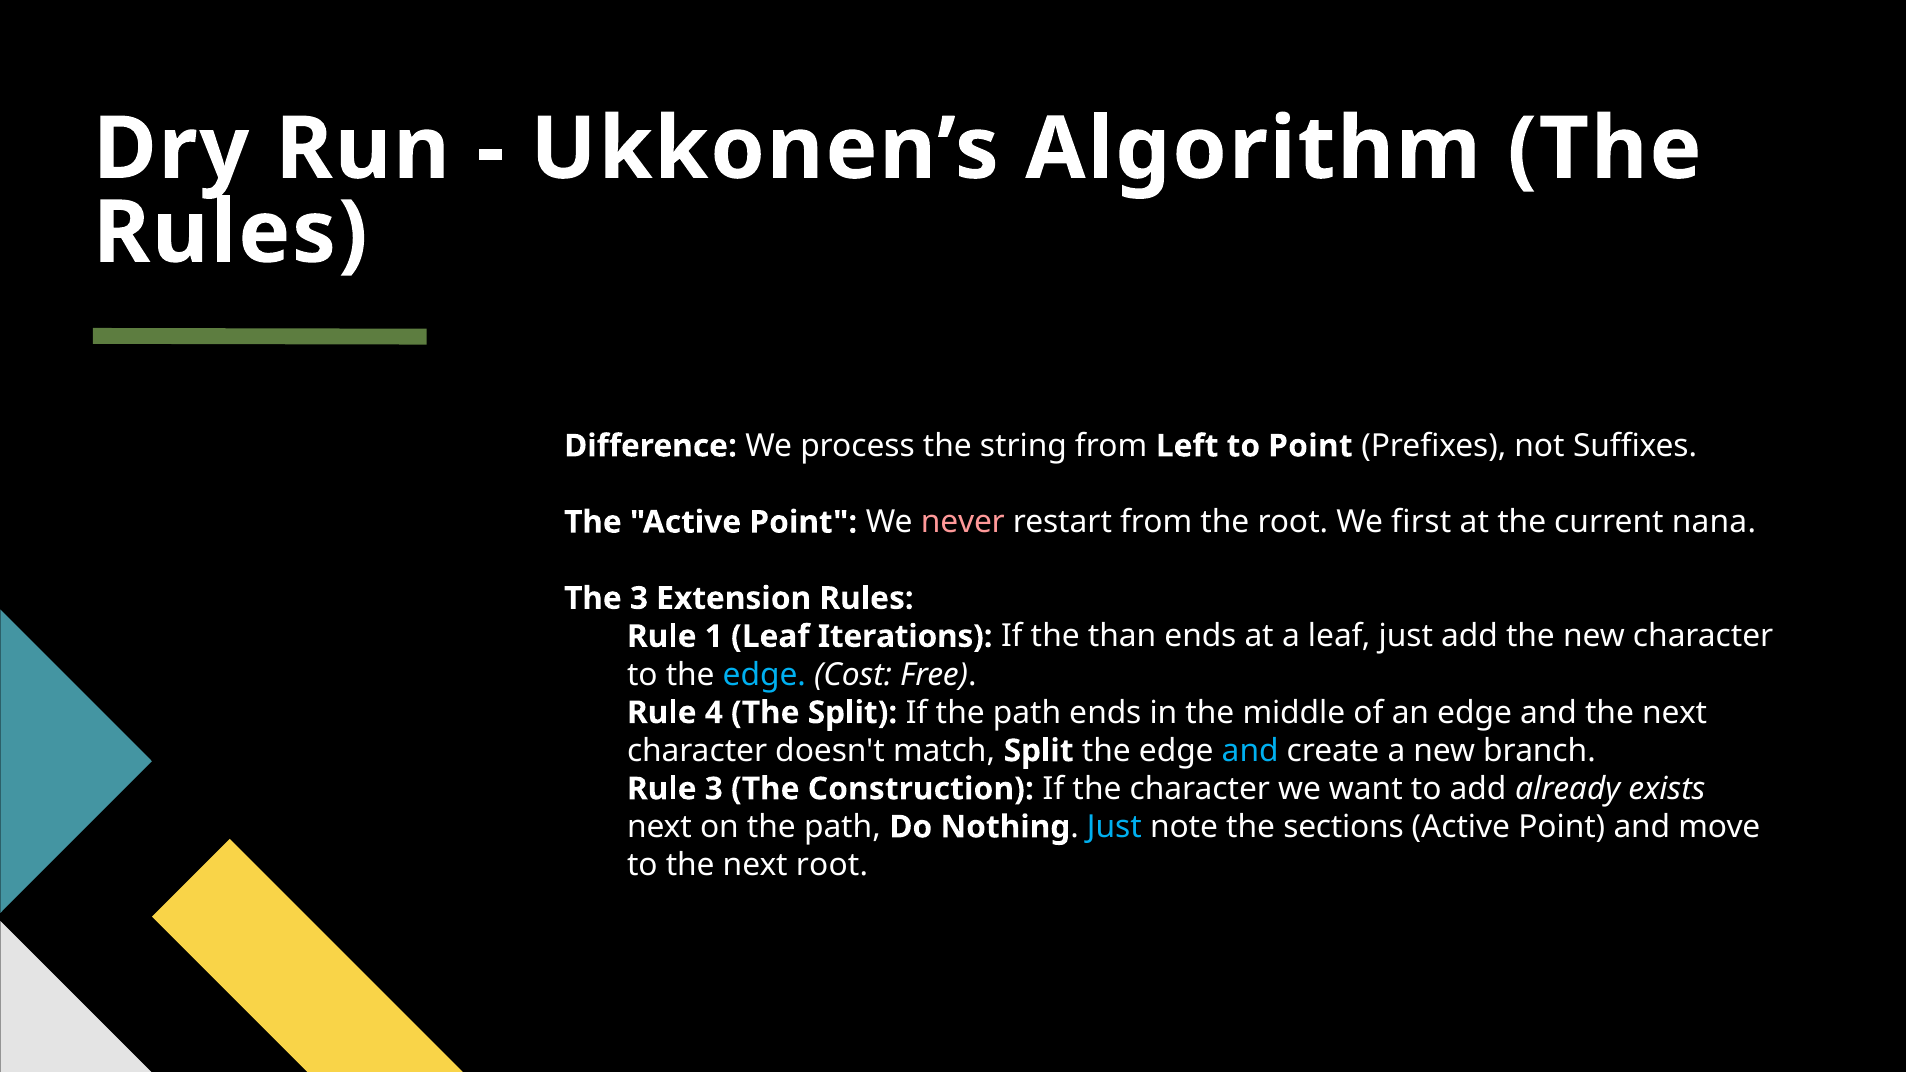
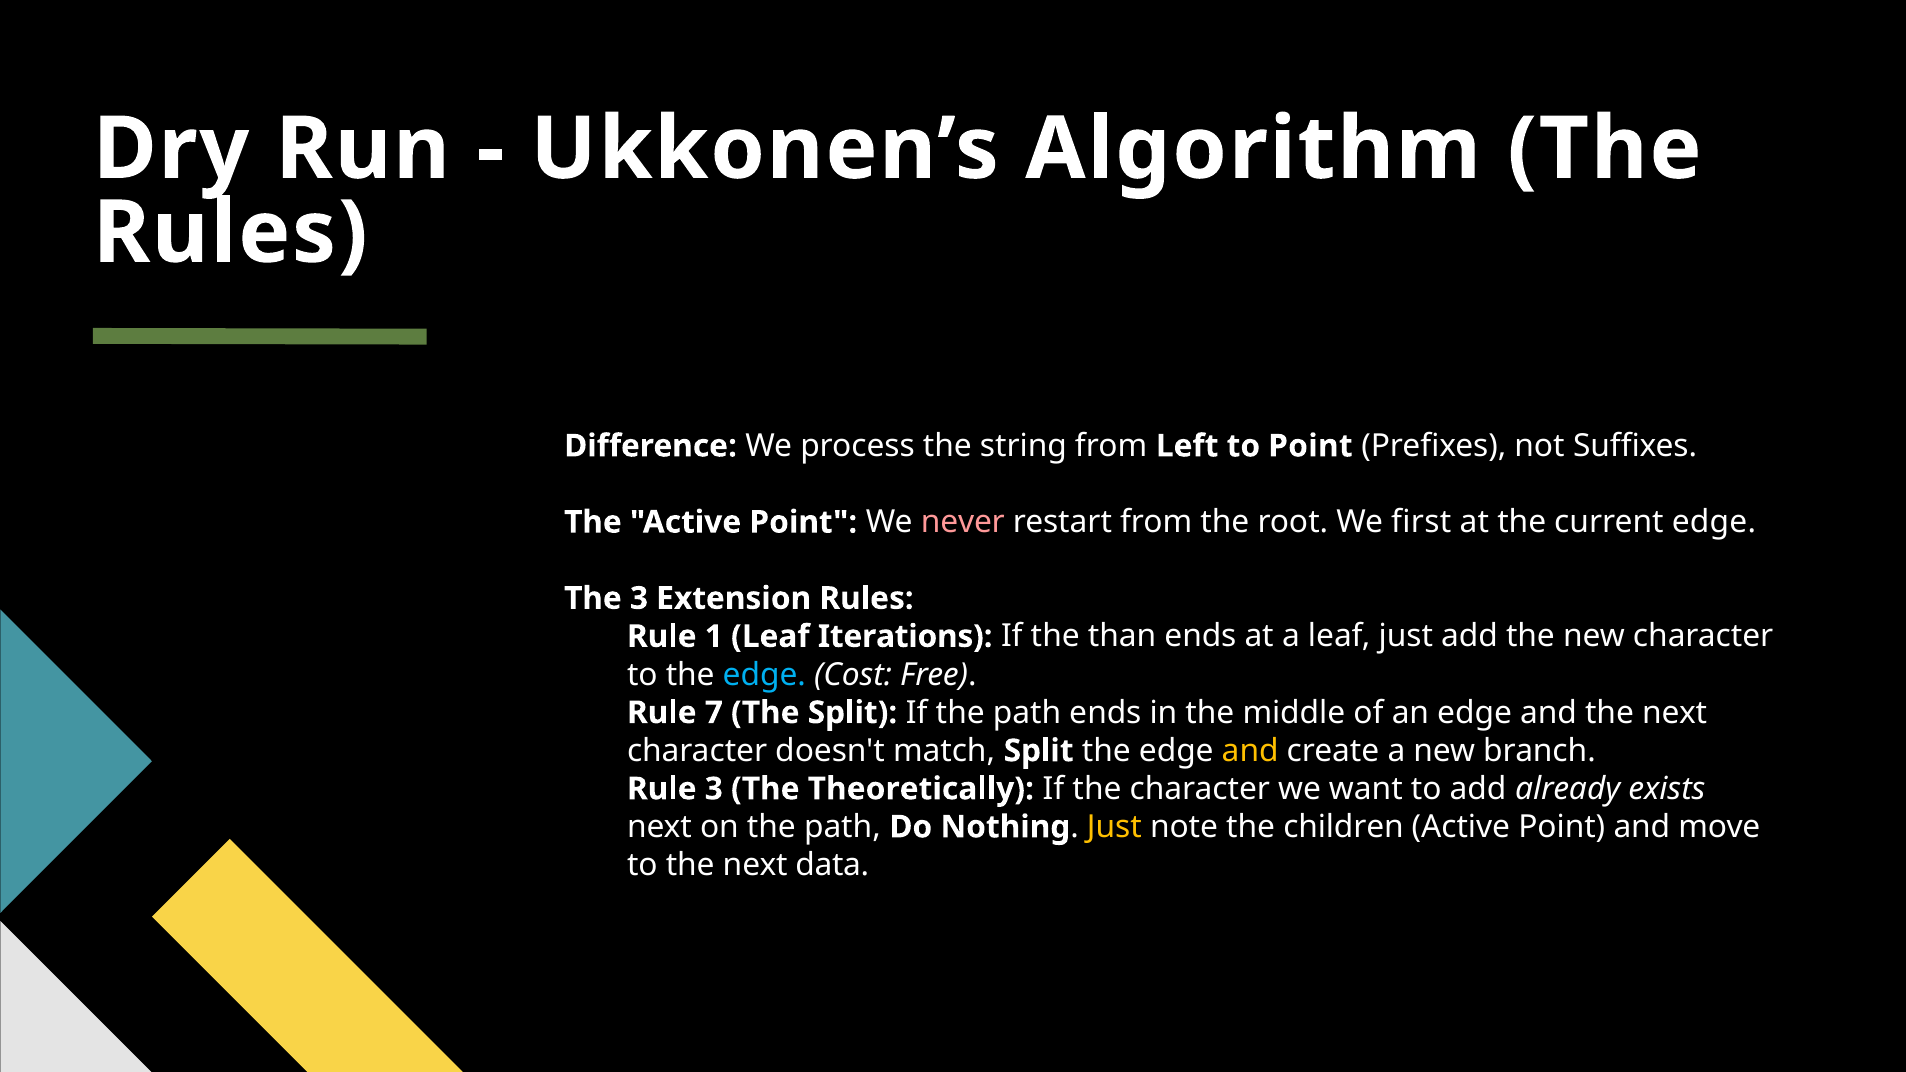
current nana: nana -> edge
4: 4 -> 7
and at (1250, 751) colour: light blue -> yellow
Construction: Construction -> Theoretically
Just at (1114, 827) colour: light blue -> yellow
sections: sections -> children
next root: root -> data
